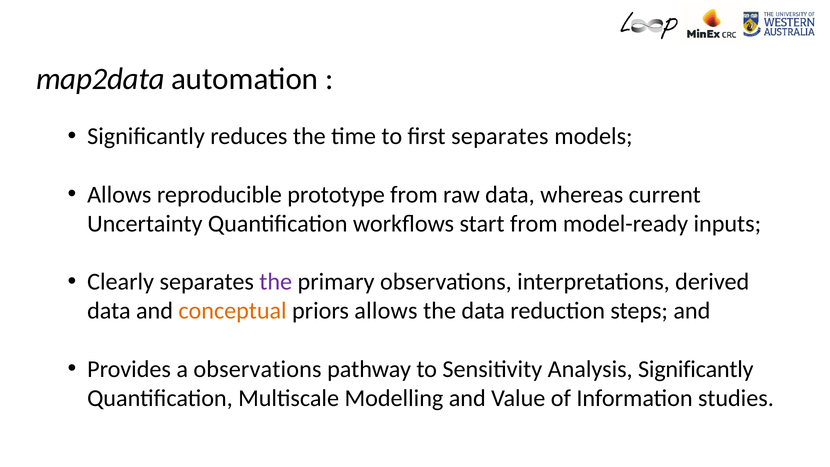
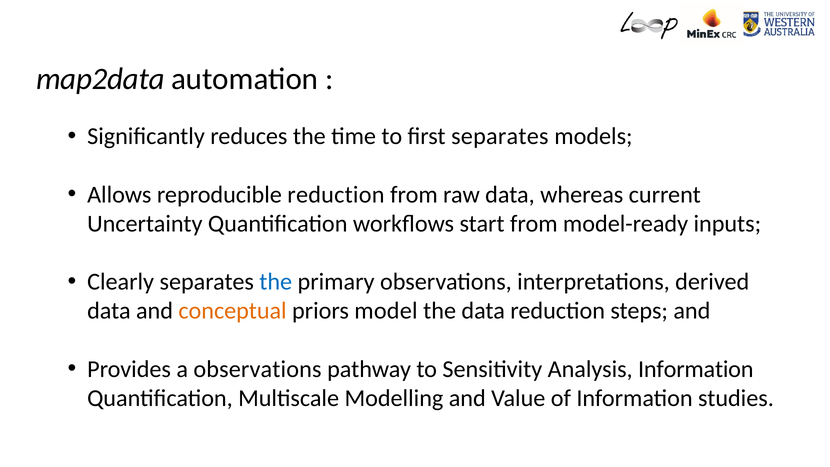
reproducible prototype: prototype -> reduction
the at (276, 282) colour: purple -> blue
priors allows: allows -> model
Analysis Significantly: Significantly -> Information
